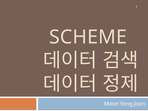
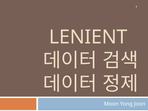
SCHEME: SCHEME -> LENIENT
